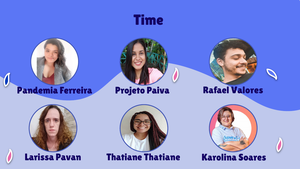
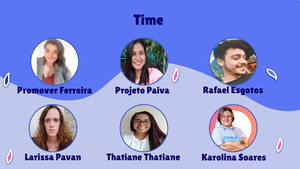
Pandemia: Pandemia -> Promover
Valores: Valores -> Esgotos
